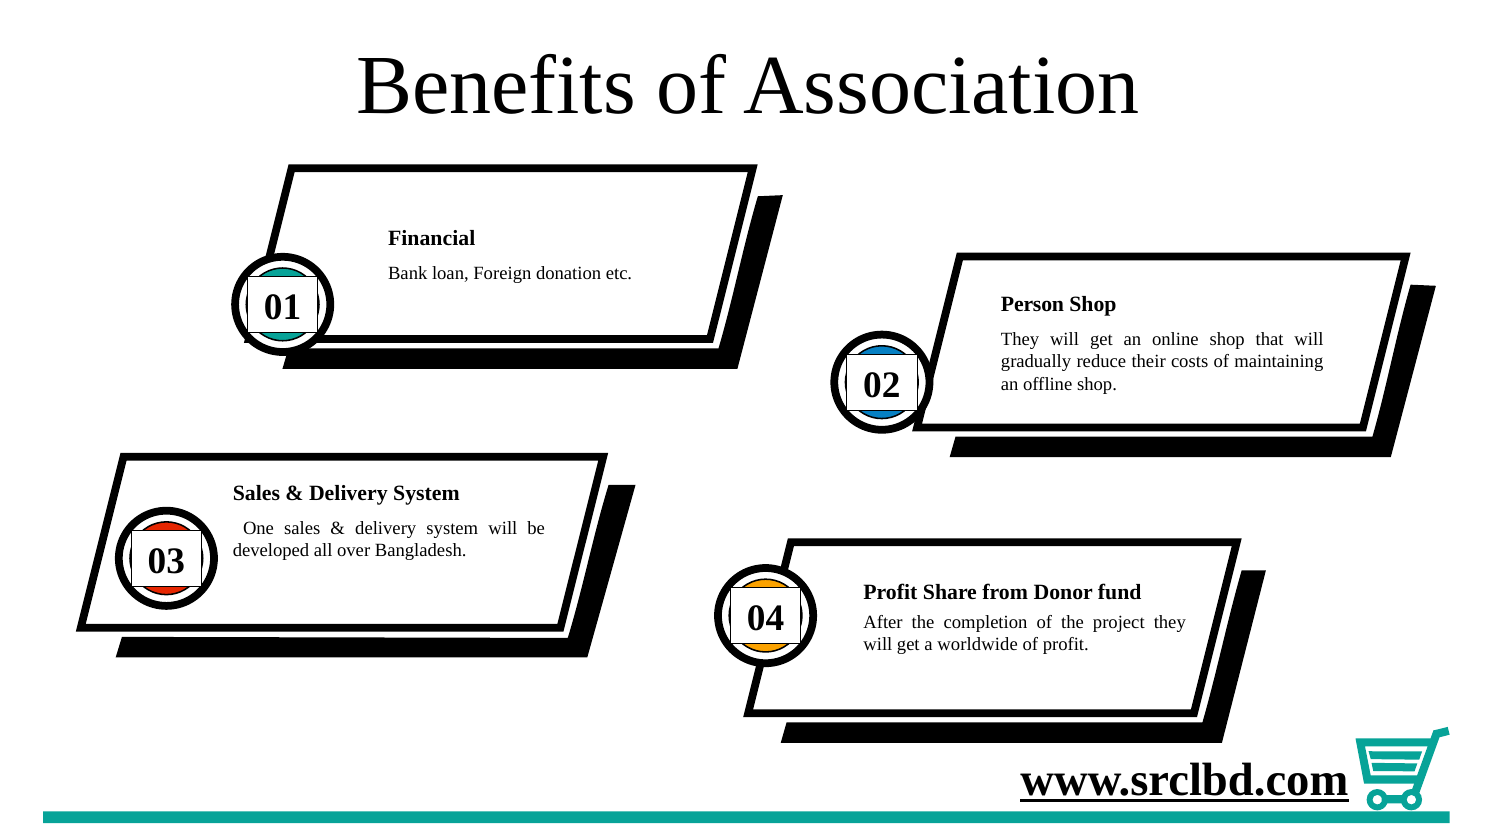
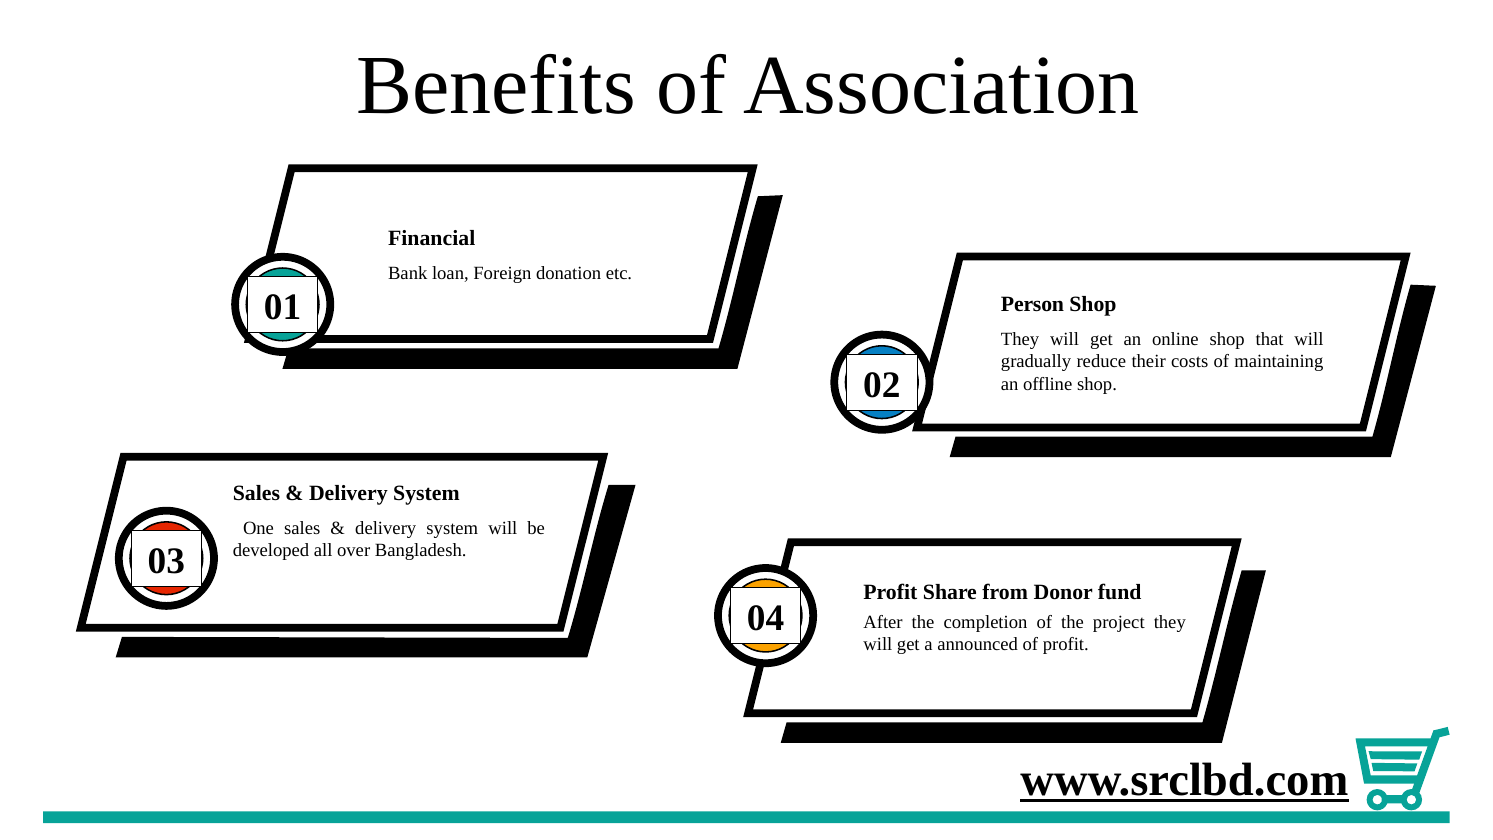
worldwide: worldwide -> announced
